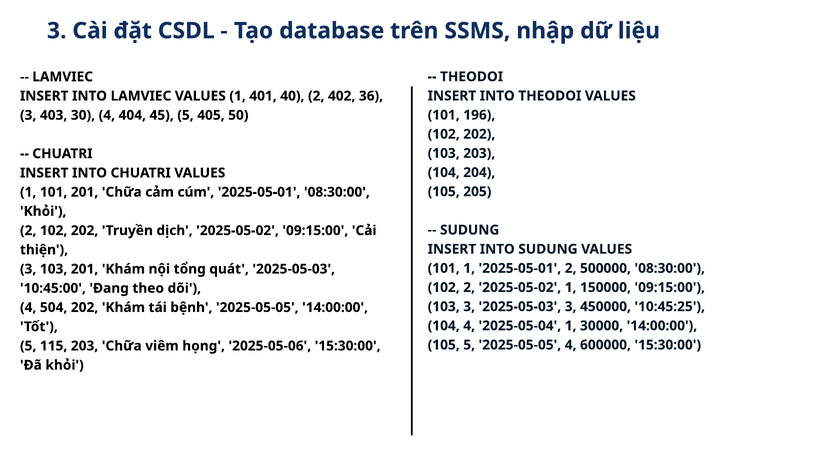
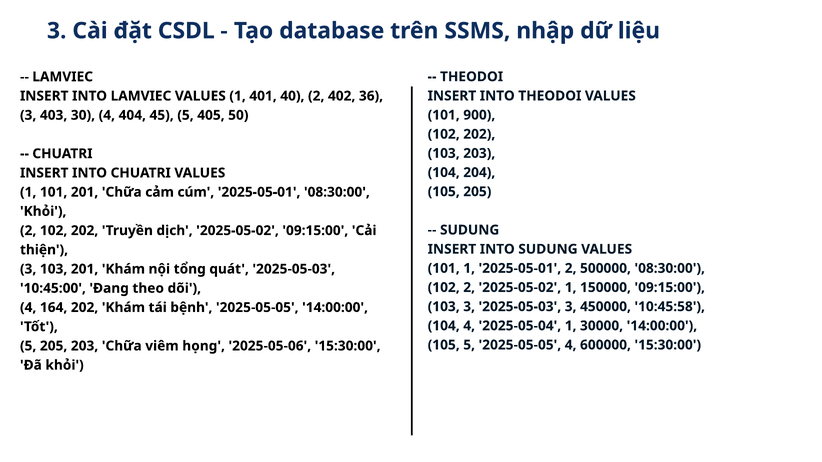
196: 196 -> 900
10:45:25: 10:45:25 -> 10:45:58
504: 504 -> 164
5 115: 115 -> 205
